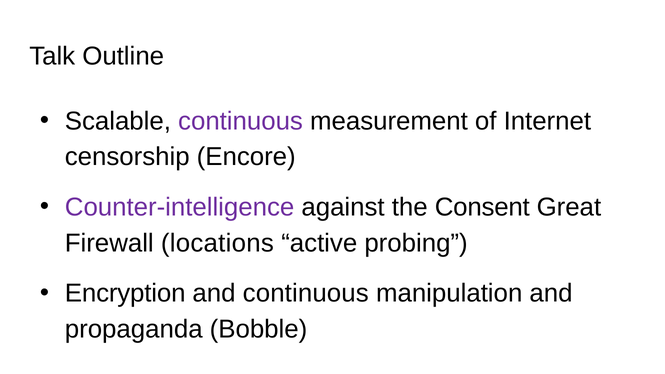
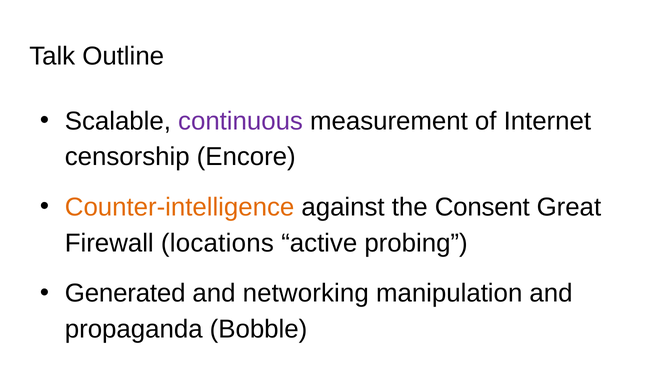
Counter-intelligence colour: purple -> orange
Encryption: Encryption -> Generated
and continuous: continuous -> networking
